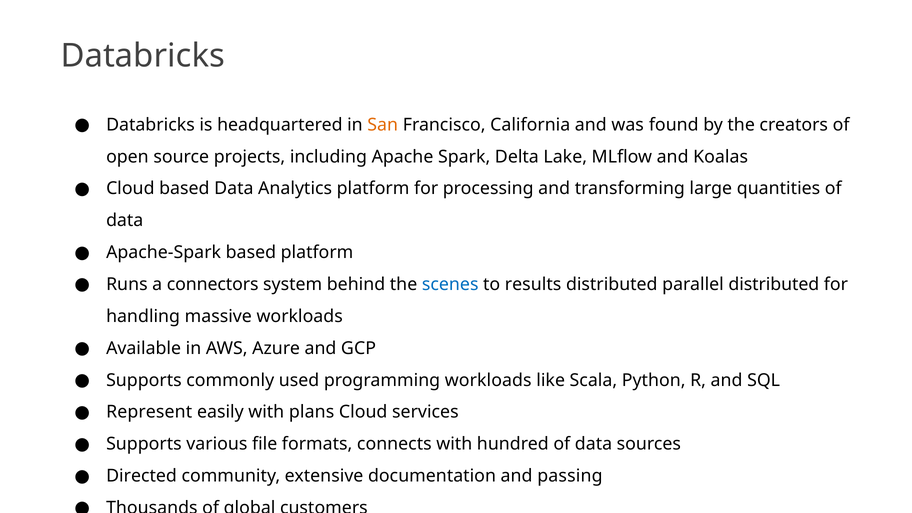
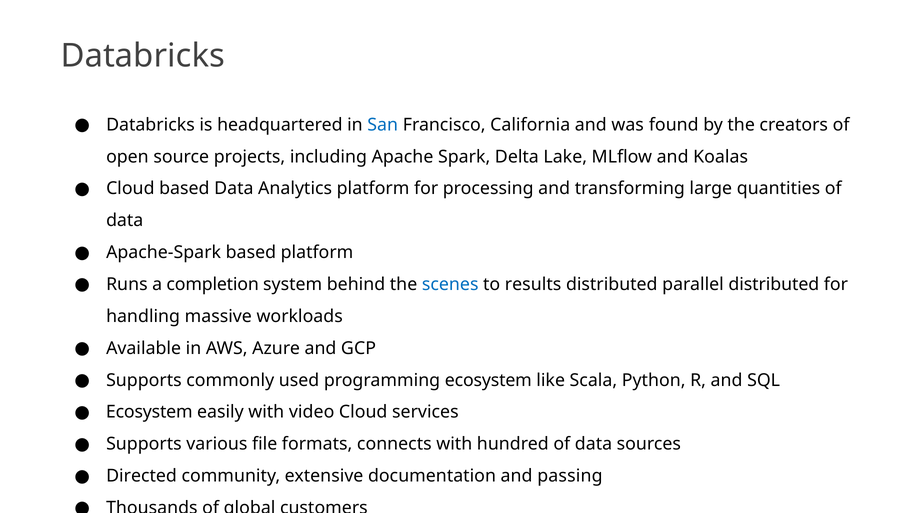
San colour: orange -> blue
connectors: connectors -> completion
programming workloads: workloads -> ecosystem
Represent at (149, 412): Represent -> Ecosystem
plans: plans -> video
